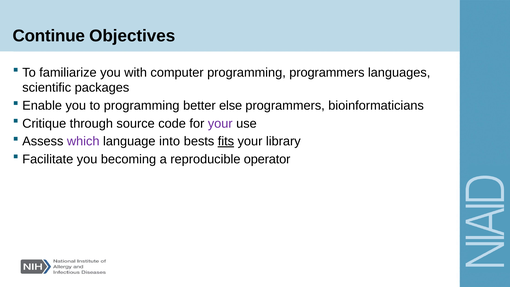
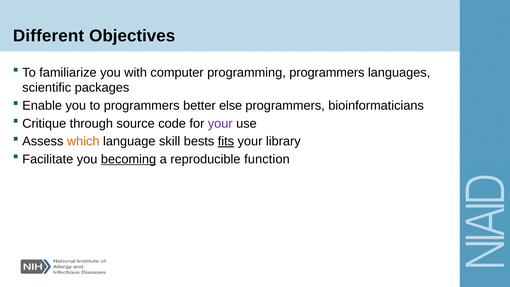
Continue: Continue -> Different
to programming: programming -> programmers
which colour: purple -> orange
into: into -> skill
becoming underline: none -> present
operator: operator -> function
